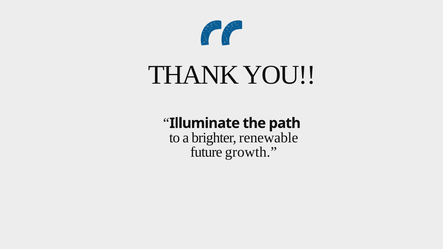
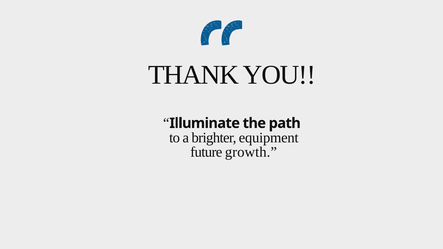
renewable: renewable -> equipment
